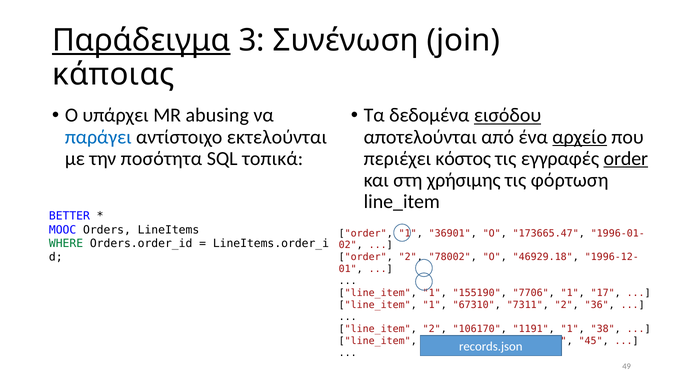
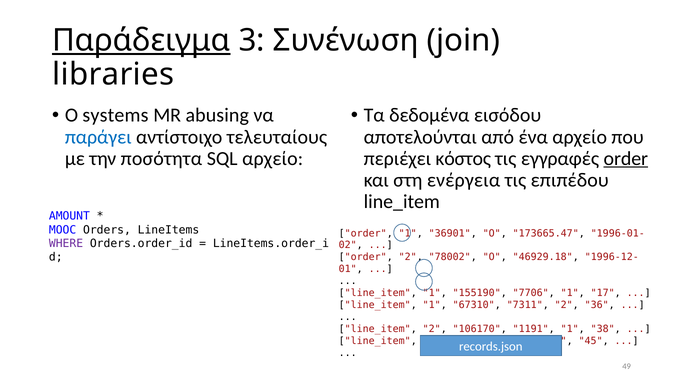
κάποιας: κάποιας -> libraries
υπάρχει: υπάρχει -> systems
εισόδου underline: present -> none
εκτελούνται: εκτελούνται -> τελευταίους
αρχείο at (580, 137) underline: present -> none
SQL τοπικά: τοπικά -> αρχείο
χρήσιμης: χρήσιμης -> ενέργεια
φόρτωση: φόρτωση -> επιπέδου
BETTER: BETTER -> AMOUNT
WHERE colour: green -> purple
